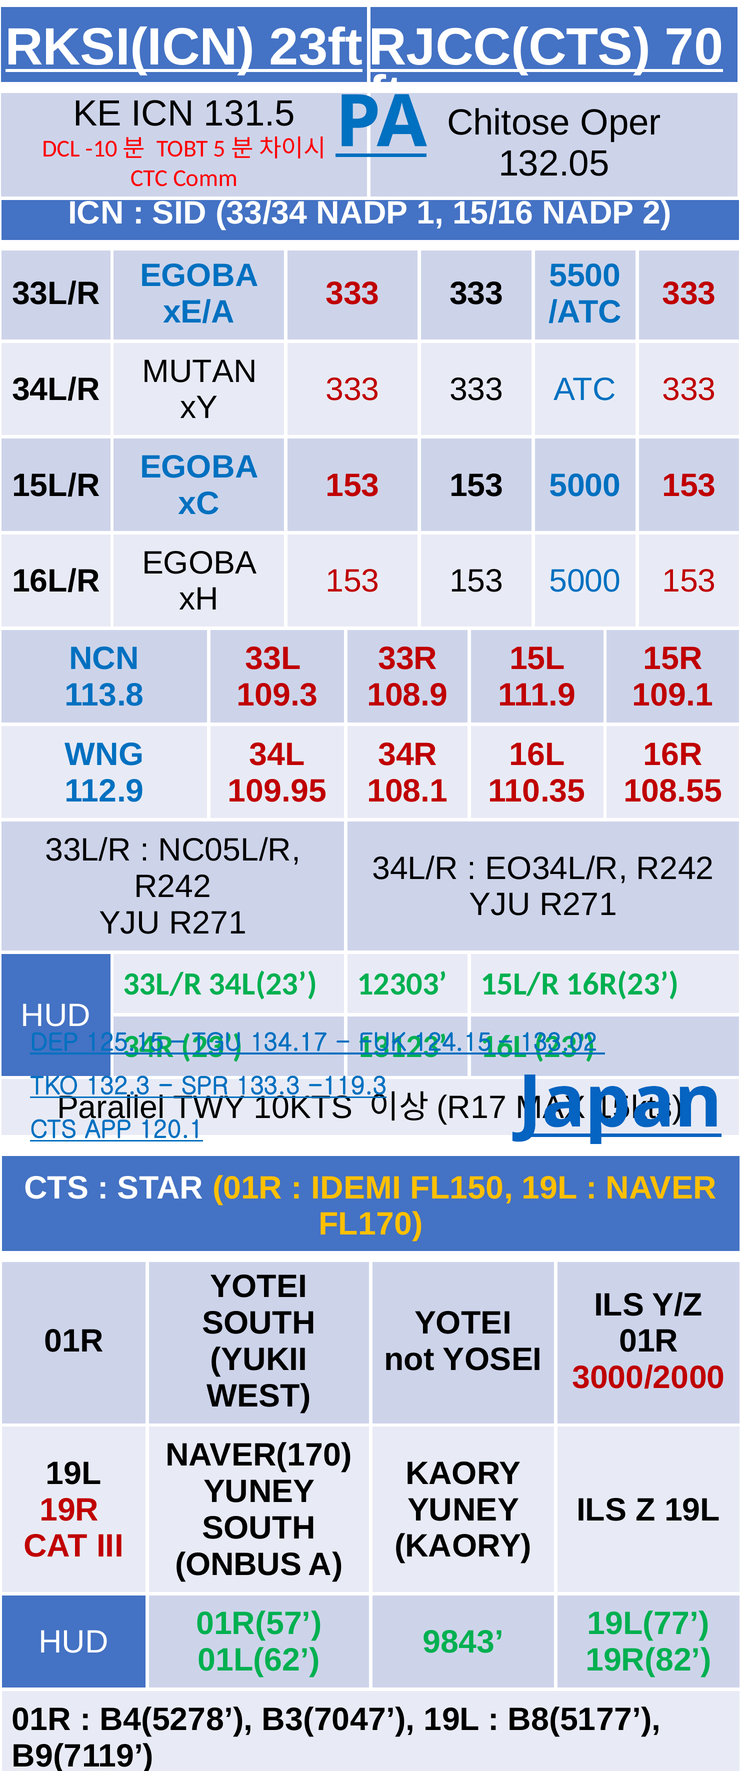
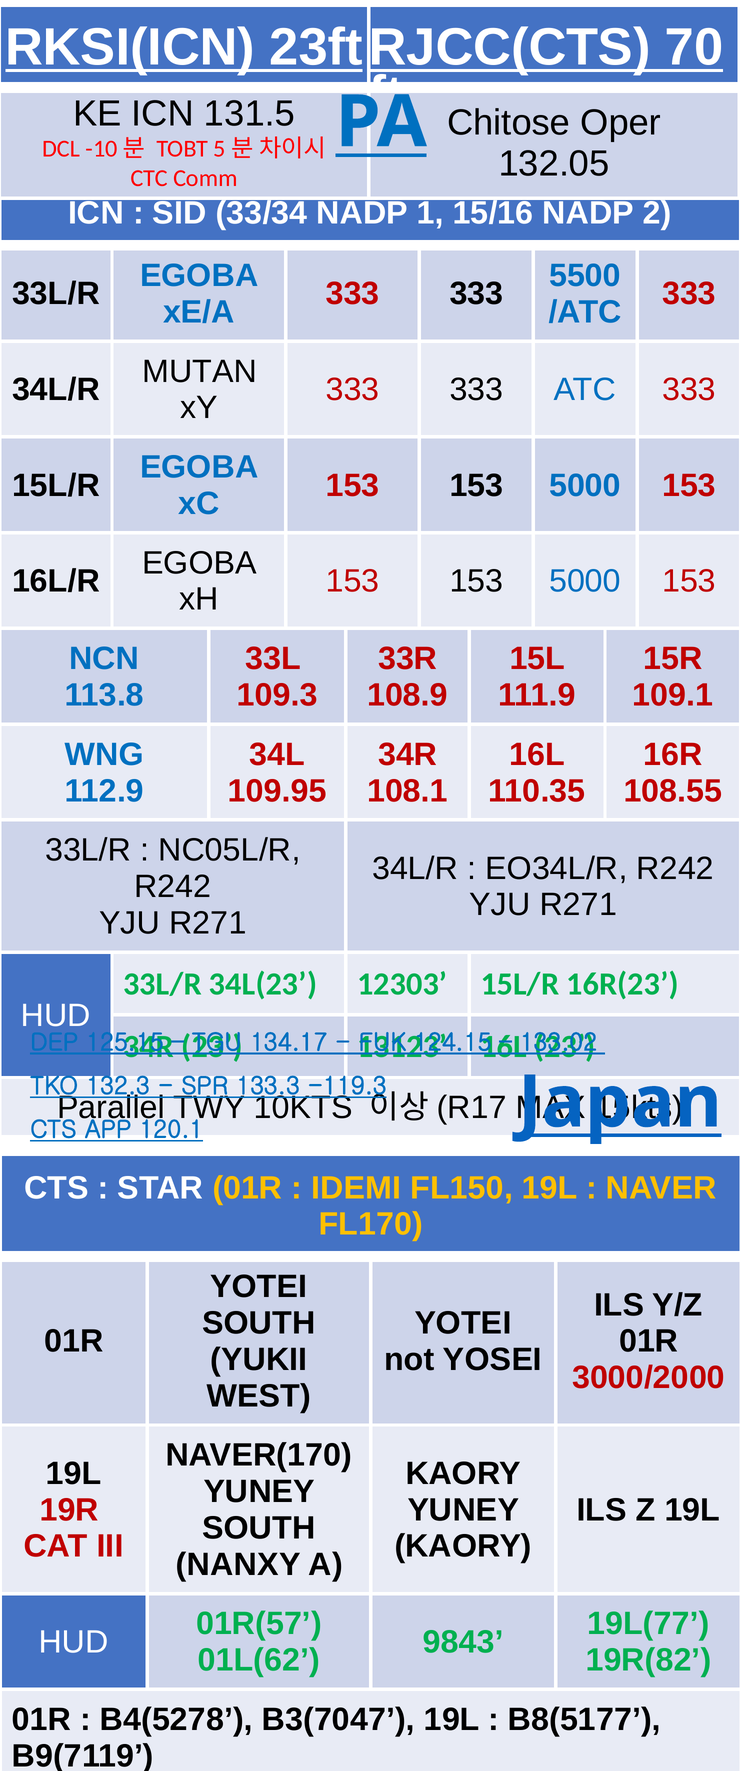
ONBUS: ONBUS -> NANXY
